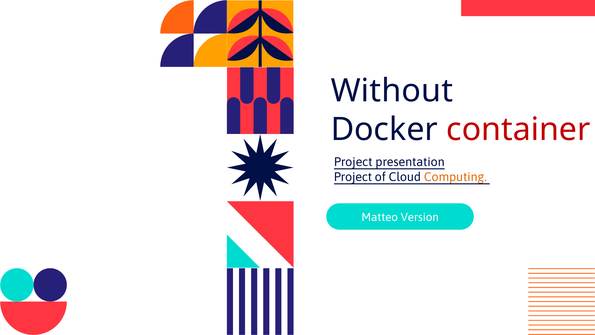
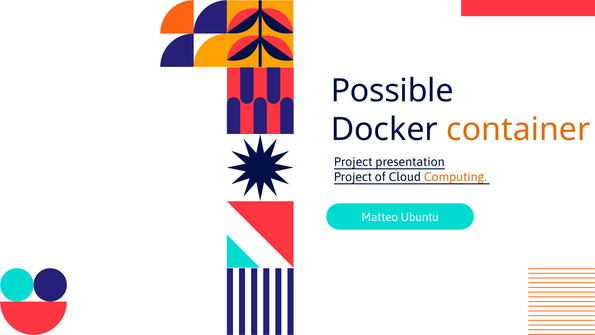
Without: Without -> Possible
container colour: red -> orange
Version: Version -> Ubuntu
